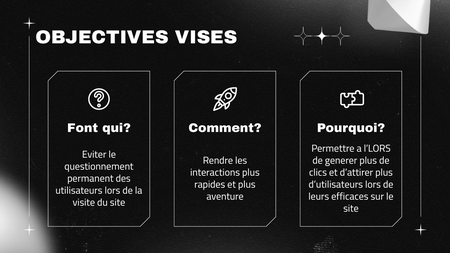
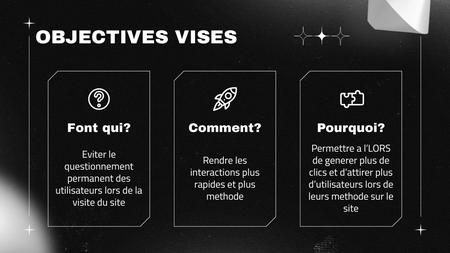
aventure at (225, 197): aventure -> methode
leurs efficaces: efficaces -> methode
